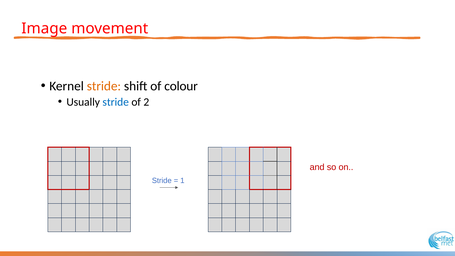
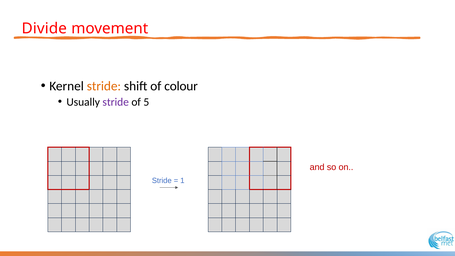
Image: Image -> Divide
stride at (116, 102) colour: blue -> purple
2: 2 -> 5
